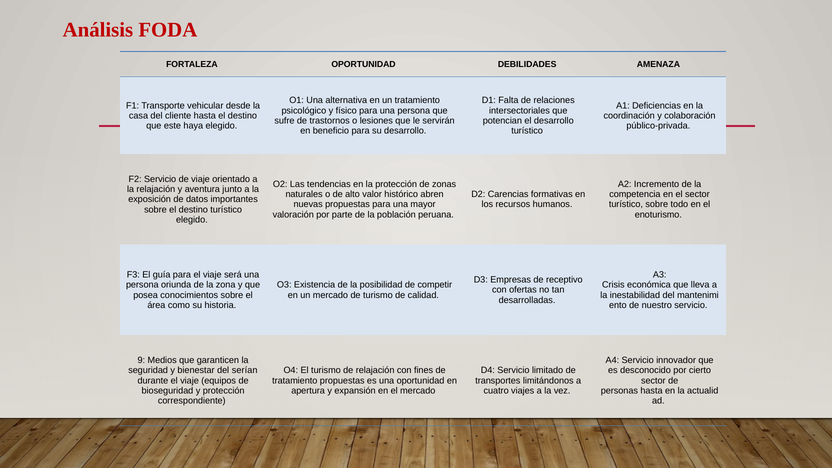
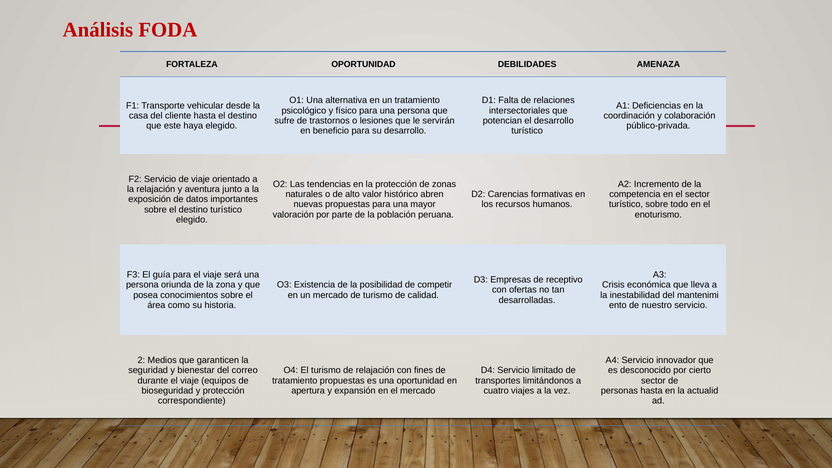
9: 9 -> 2
serían: serían -> correo
